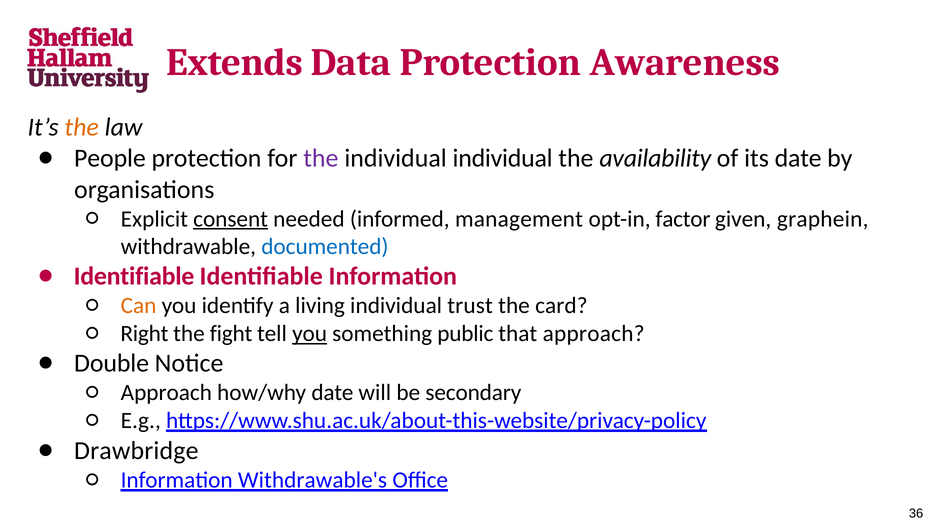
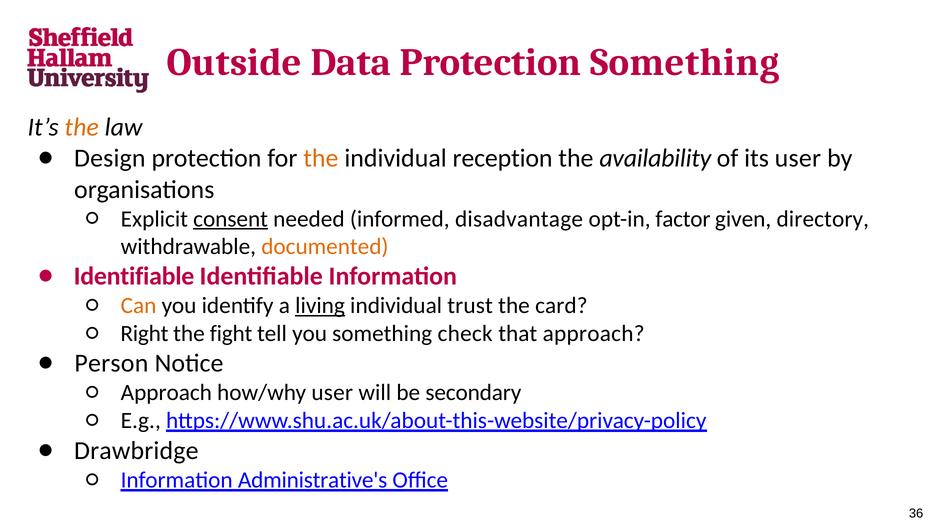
Extends: Extends -> Outside
Protection Awareness: Awareness -> Something
People: People -> Design
the at (321, 159) colour: purple -> orange
individual individual: individual -> reception
its date: date -> user
management: management -> disadvantage
graphein: graphein -> directory
documented colour: blue -> orange
living underline: none -> present
you at (310, 334) underline: present -> none
public: public -> check
Double: Double -> Person
how/why date: date -> user
Withdrawable's: Withdrawable's -> Administrative's
